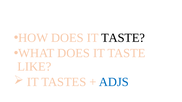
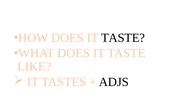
ADJS colour: blue -> black
